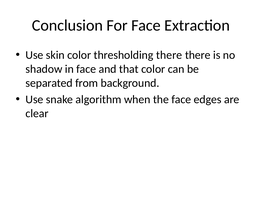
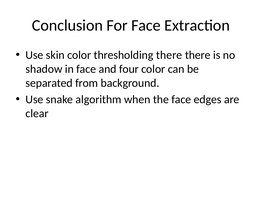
that: that -> four
